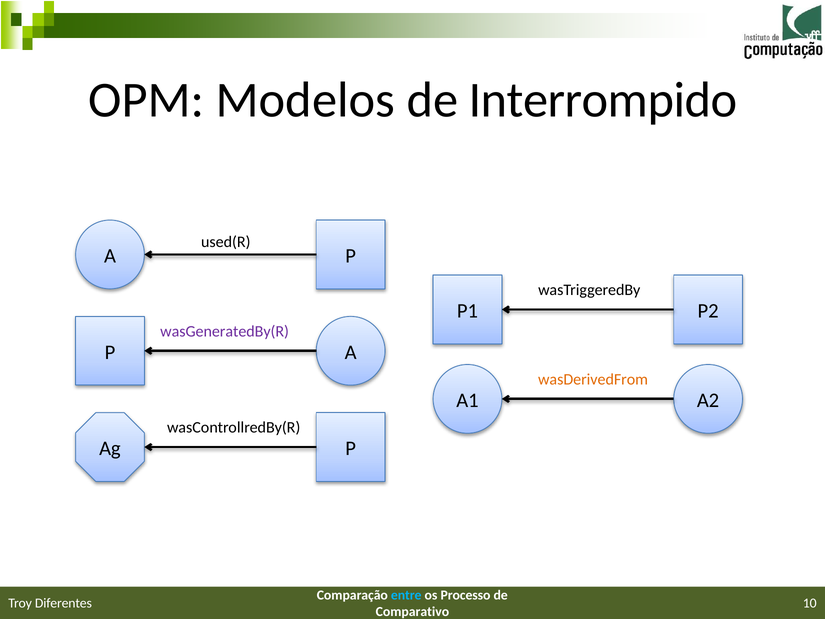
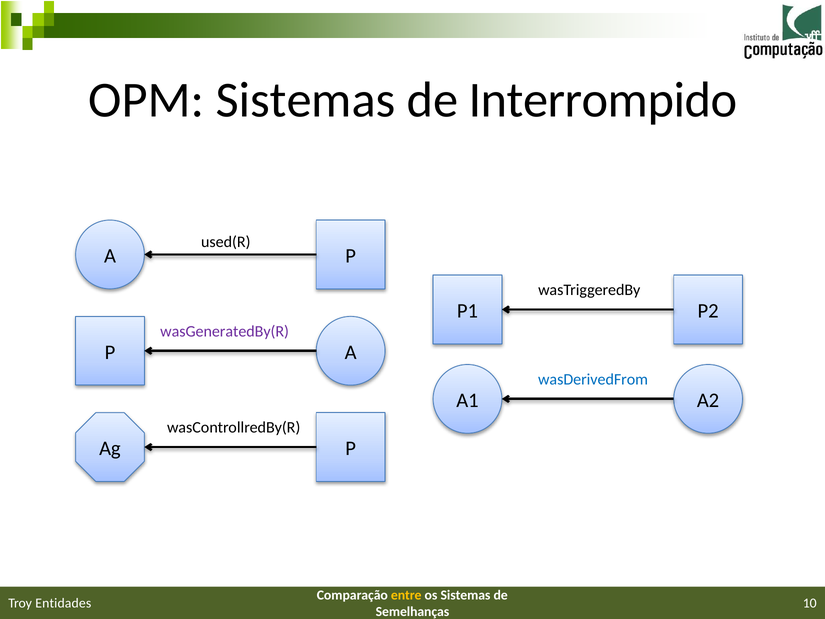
OPM Modelos: Modelos -> Sistemas
wasDerivedFrom colour: orange -> blue
entre colour: light blue -> yellow
os Processo: Processo -> Sistemas
Diferentes: Diferentes -> Entidades
Comparativo: Comparativo -> Semelhanças
